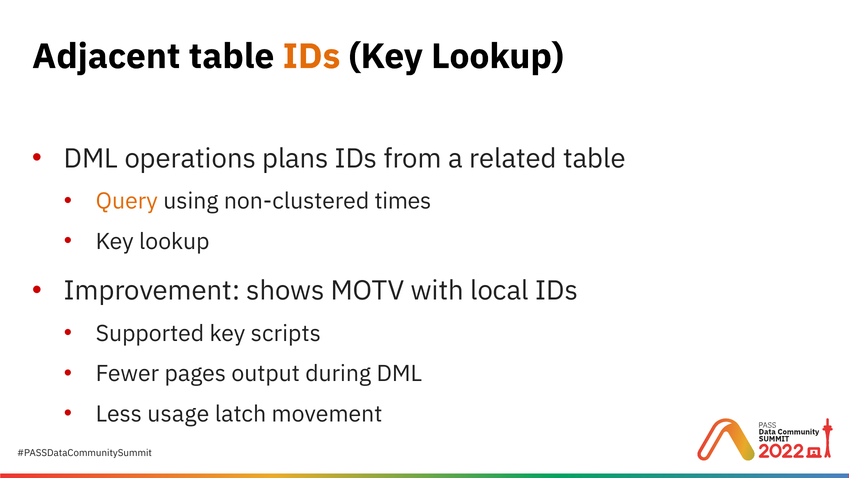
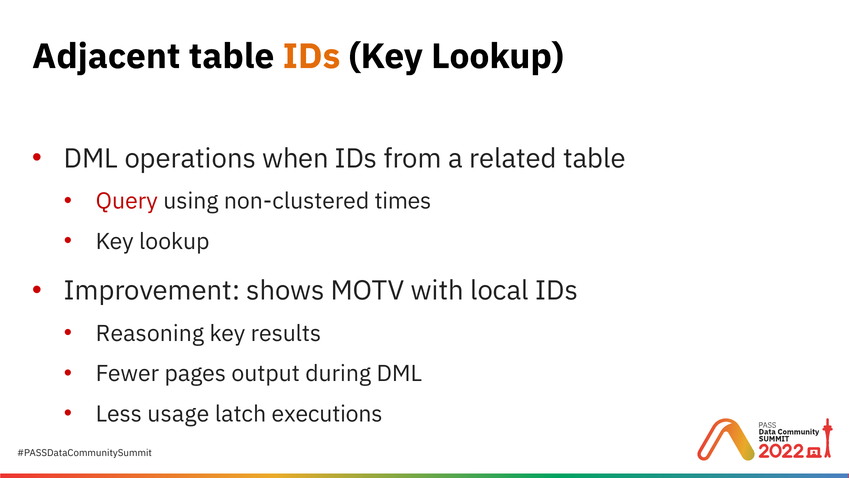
plans: plans -> when
Query colour: orange -> red
Supported: Supported -> Reasoning
scripts: scripts -> results
movement: movement -> executions
